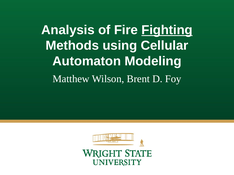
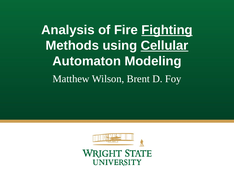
Cellular underline: none -> present
